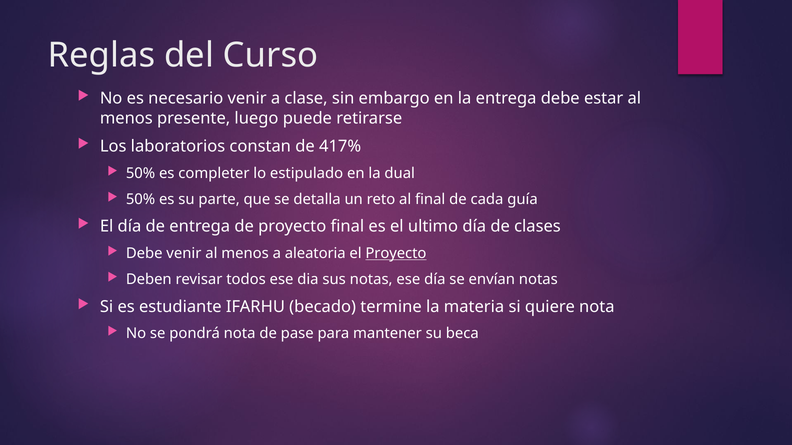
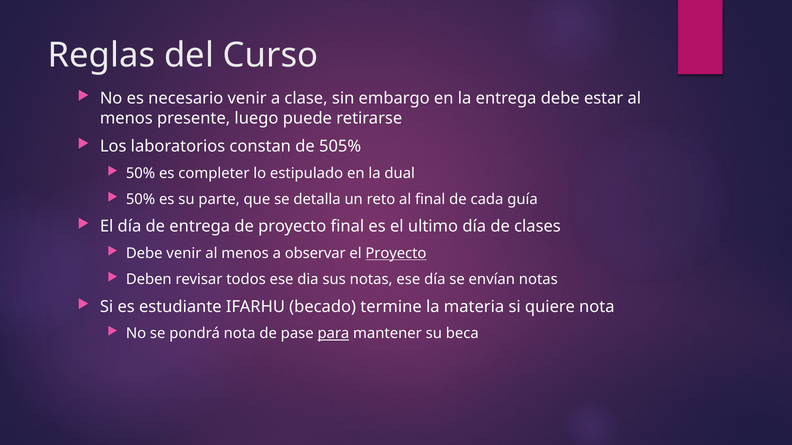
417%: 417% -> 505%
aleatoria: aleatoria -> observar
para underline: none -> present
